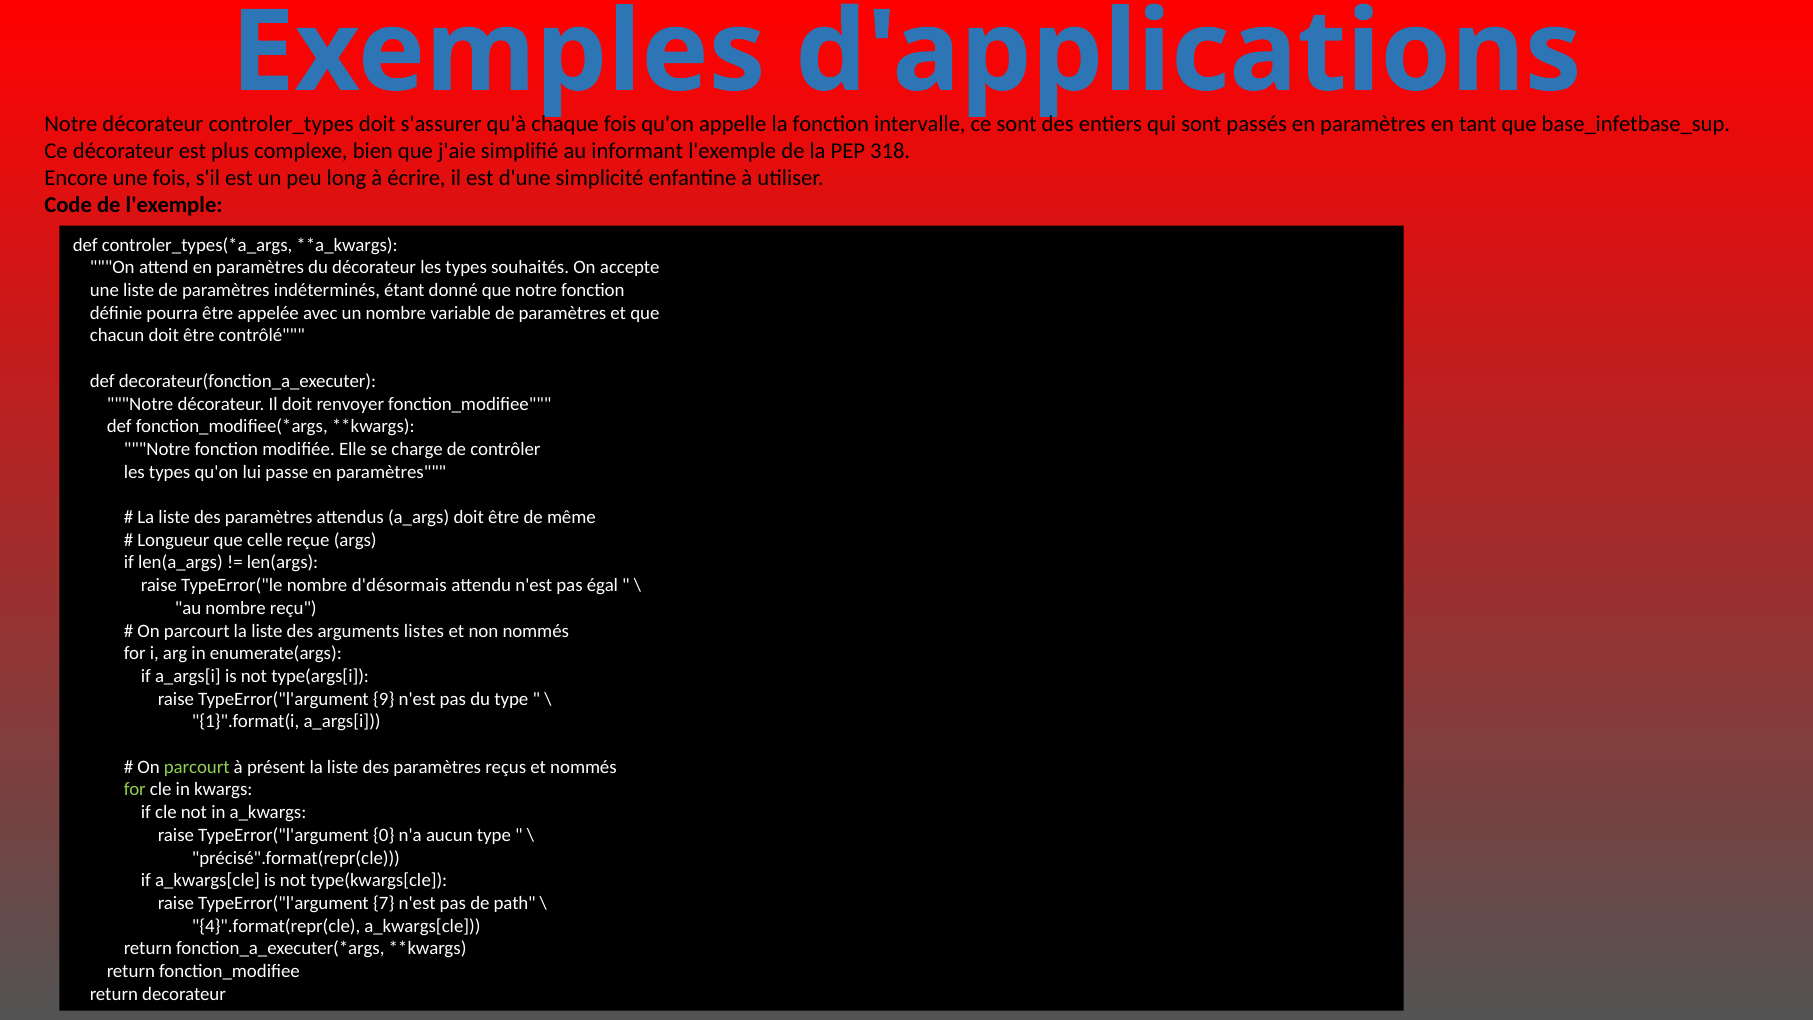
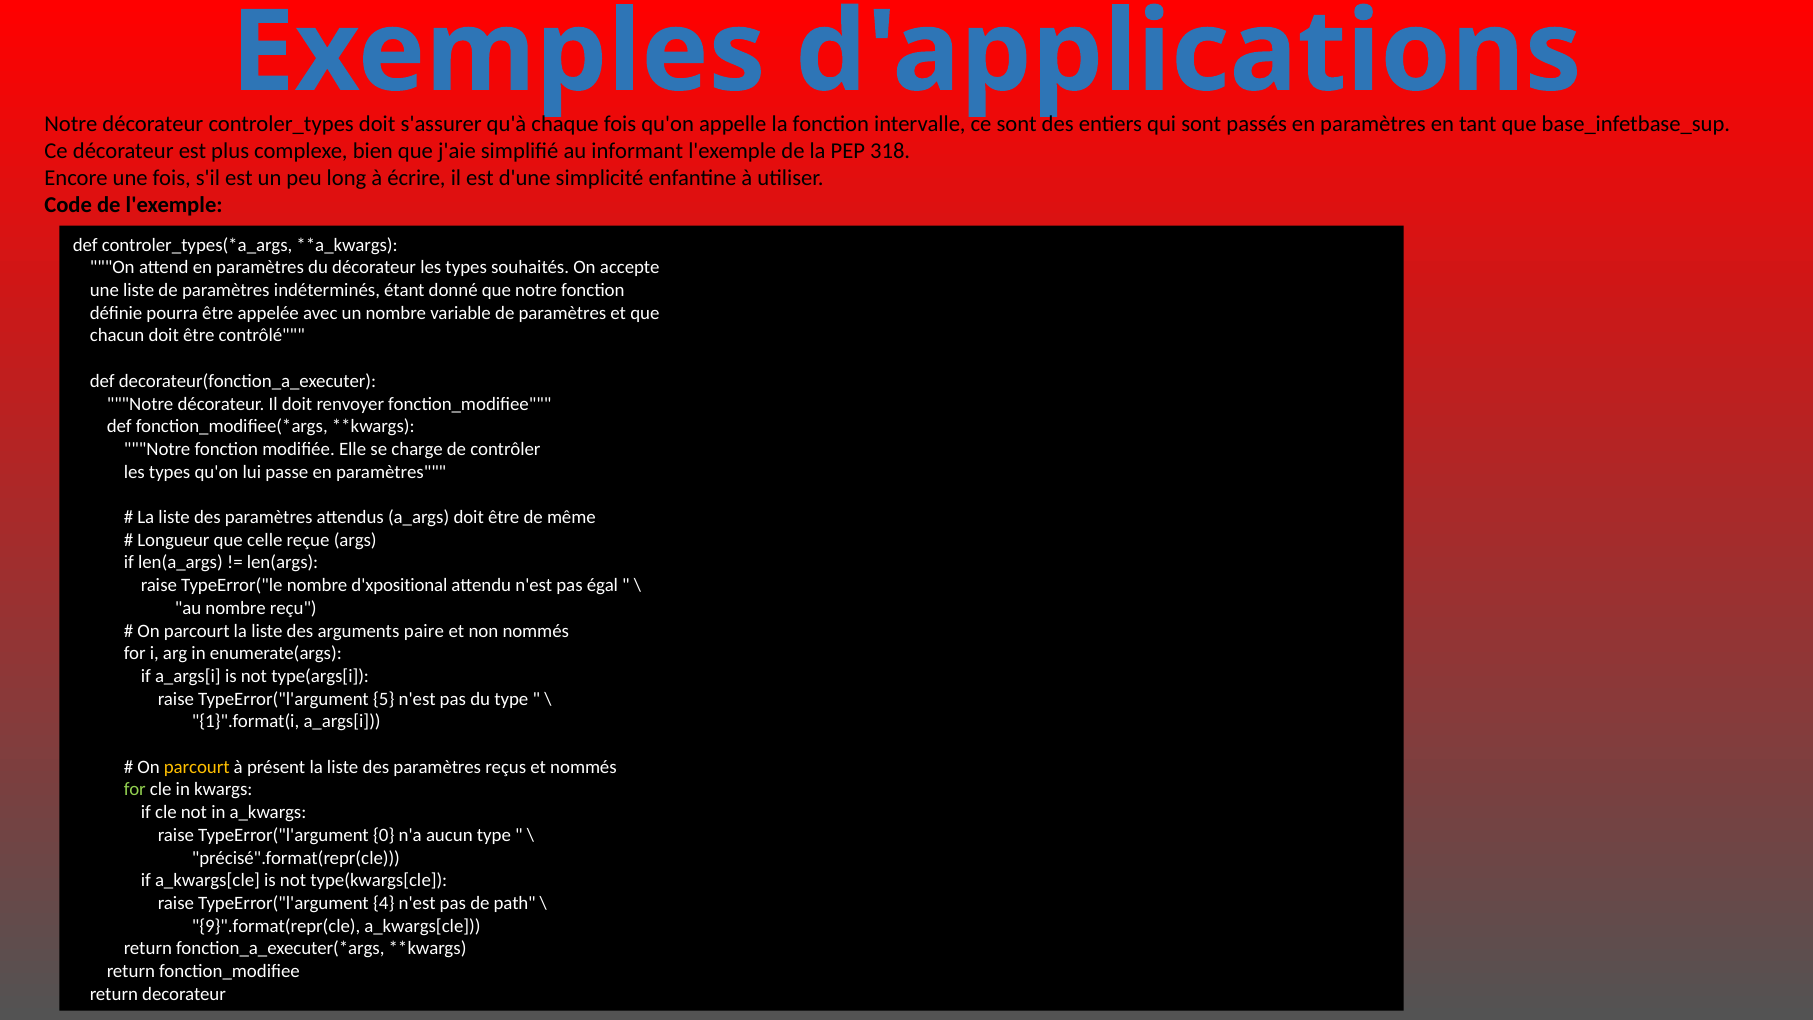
d'désormais: d'désormais -> d'xpositional
listes: listes -> paire
9: 9 -> 5
parcourt at (197, 767) colour: light green -> yellow
7: 7 -> 4
4}".format(repr(cle: 4}".format(repr(cle -> 9}".format(repr(cle
